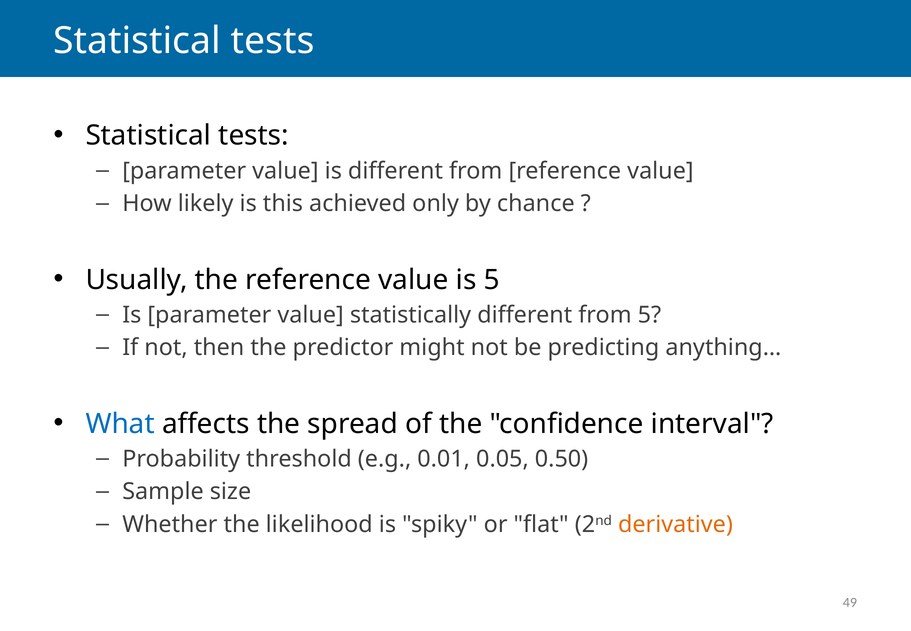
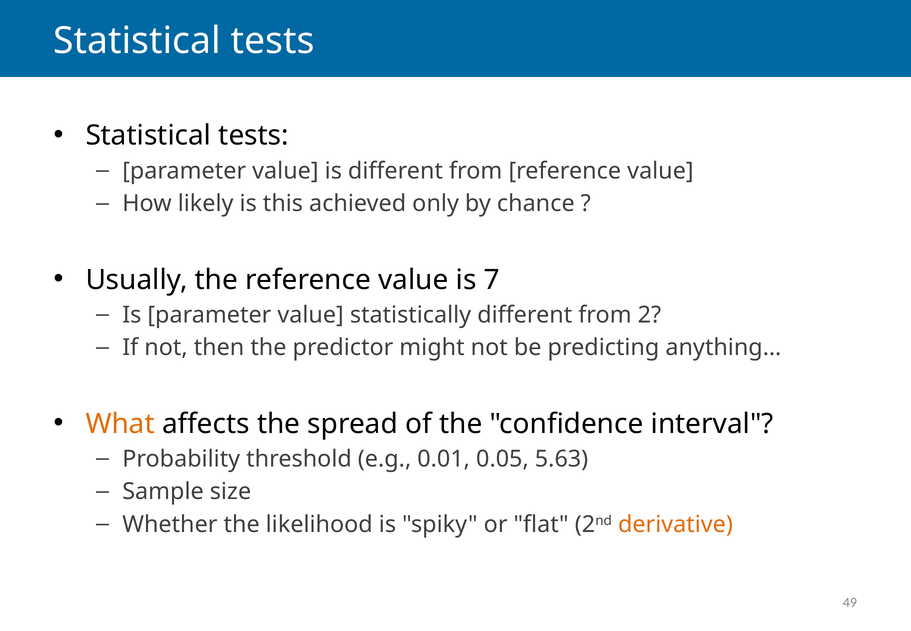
is 5: 5 -> 7
from 5: 5 -> 2
What colour: blue -> orange
0.50: 0.50 -> 5.63
